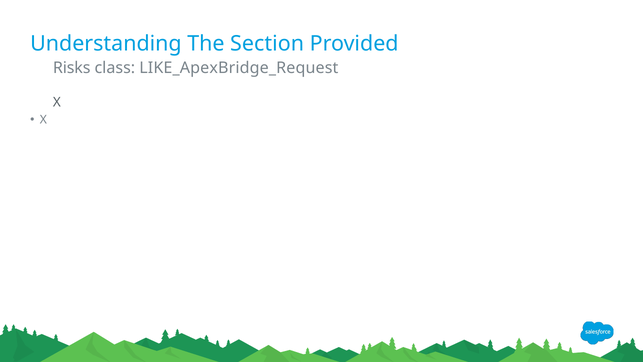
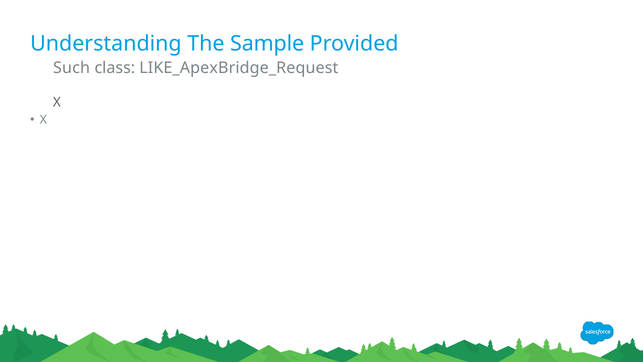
Section: Section -> Sample
Risks: Risks -> Such
